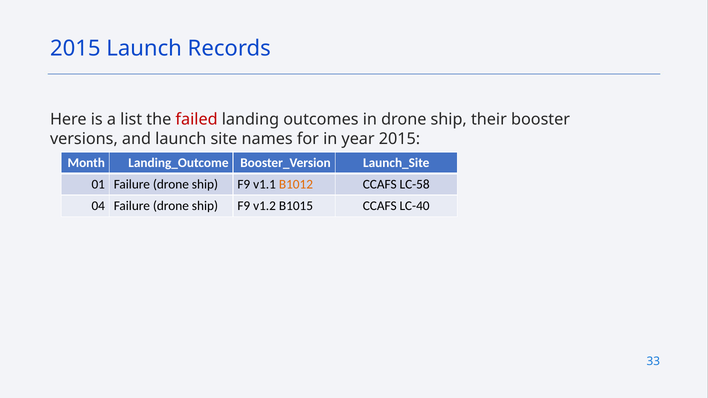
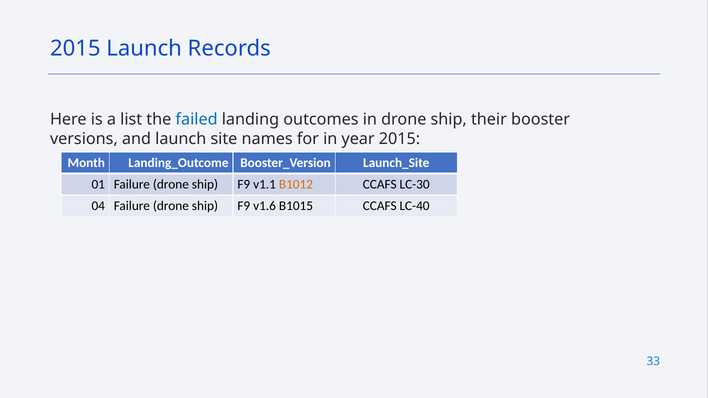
failed colour: red -> blue
LC-58: LC-58 -> LC-30
v1.2: v1.2 -> v1.6
